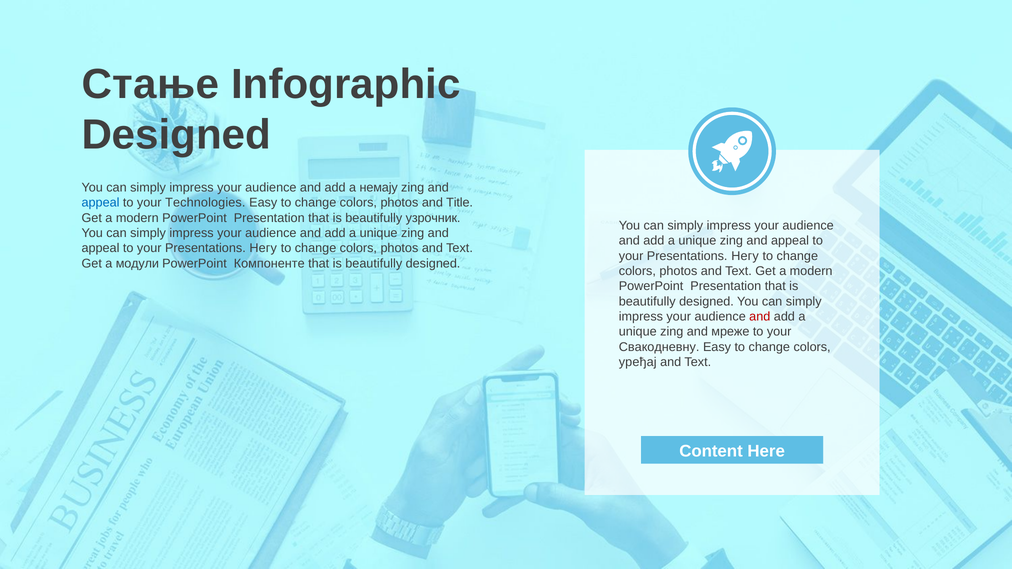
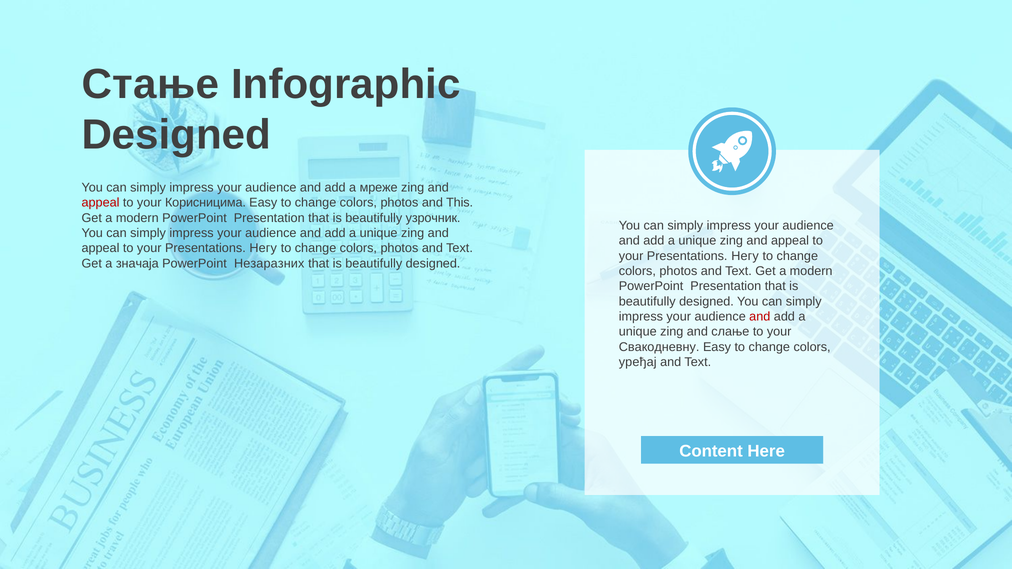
немају: немају -> мреже
appeal at (101, 203) colour: blue -> red
Technologies: Technologies -> Корисницима
Title: Title -> This
модули: модули -> значаја
Компоненте: Компоненте -> Незаразних
мреже: мреже -> слање
